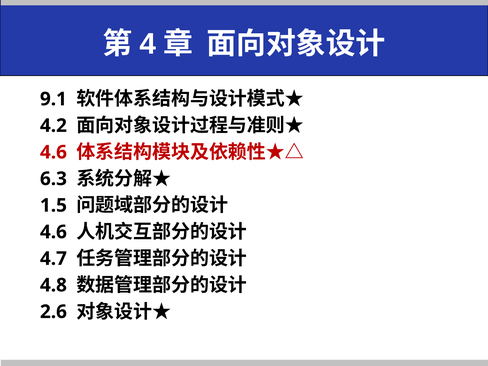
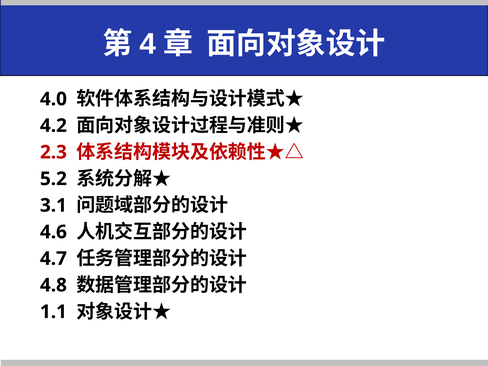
9.1: 9.1 -> 4.0
4.6 at (53, 152): 4.6 -> 2.3
6.3: 6.3 -> 5.2
1.5: 1.5 -> 3.1
2.6: 2.6 -> 1.1
